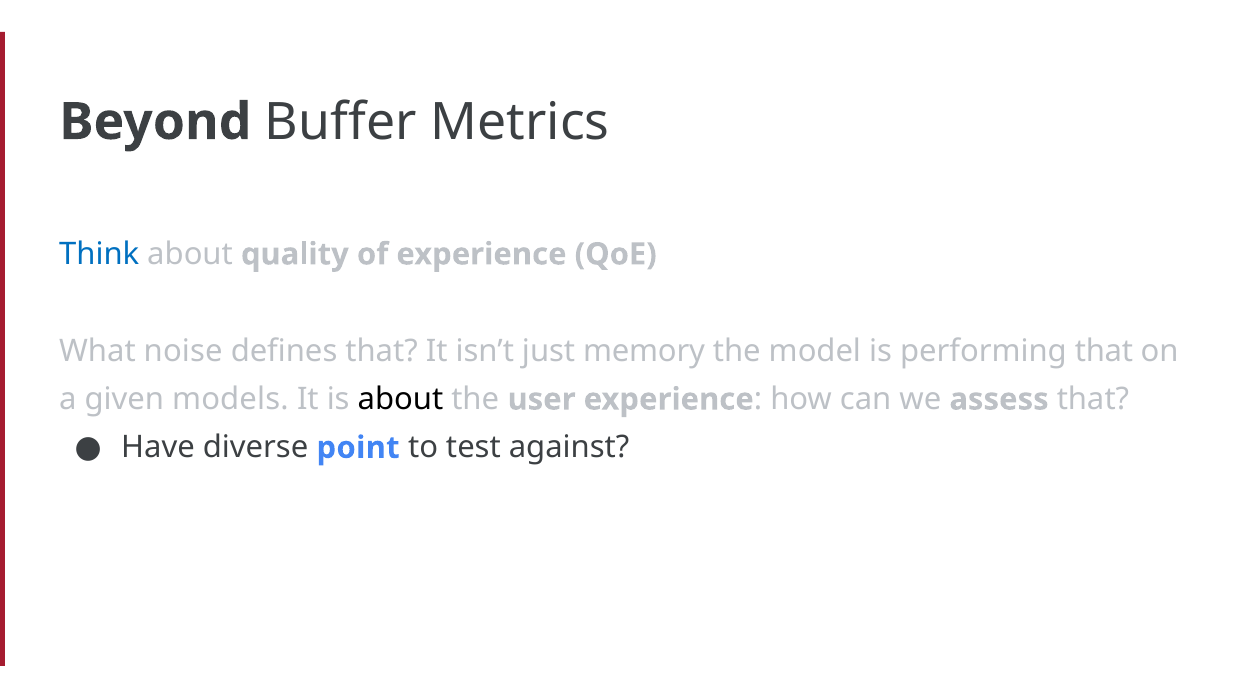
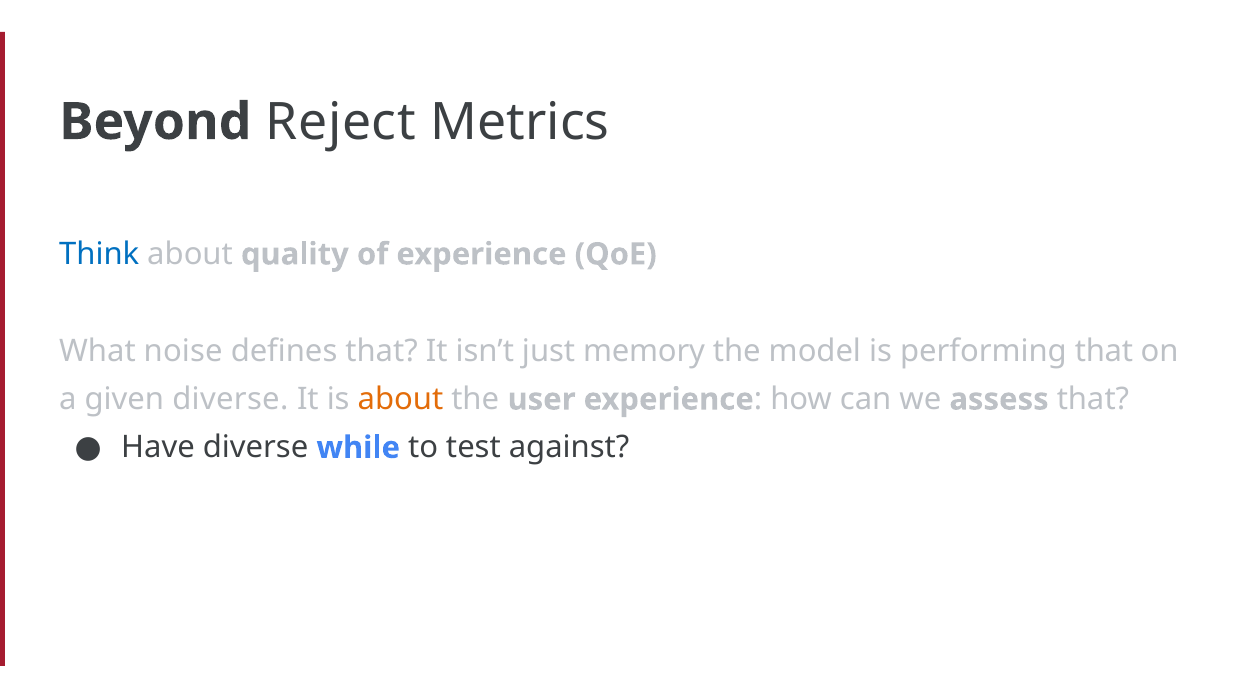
Buffer: Buffer -> Reject
given models: models -> diverse
about at (400, 399) colour: black -> orange
point: point -> while
